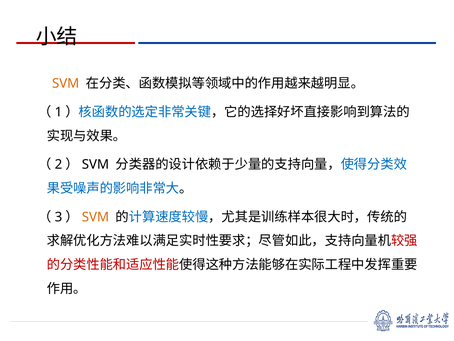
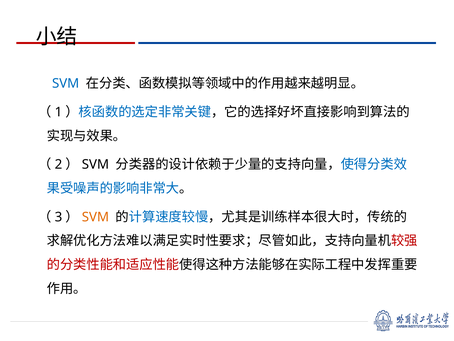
SVM at (66, 83) colour: orange -> blue
